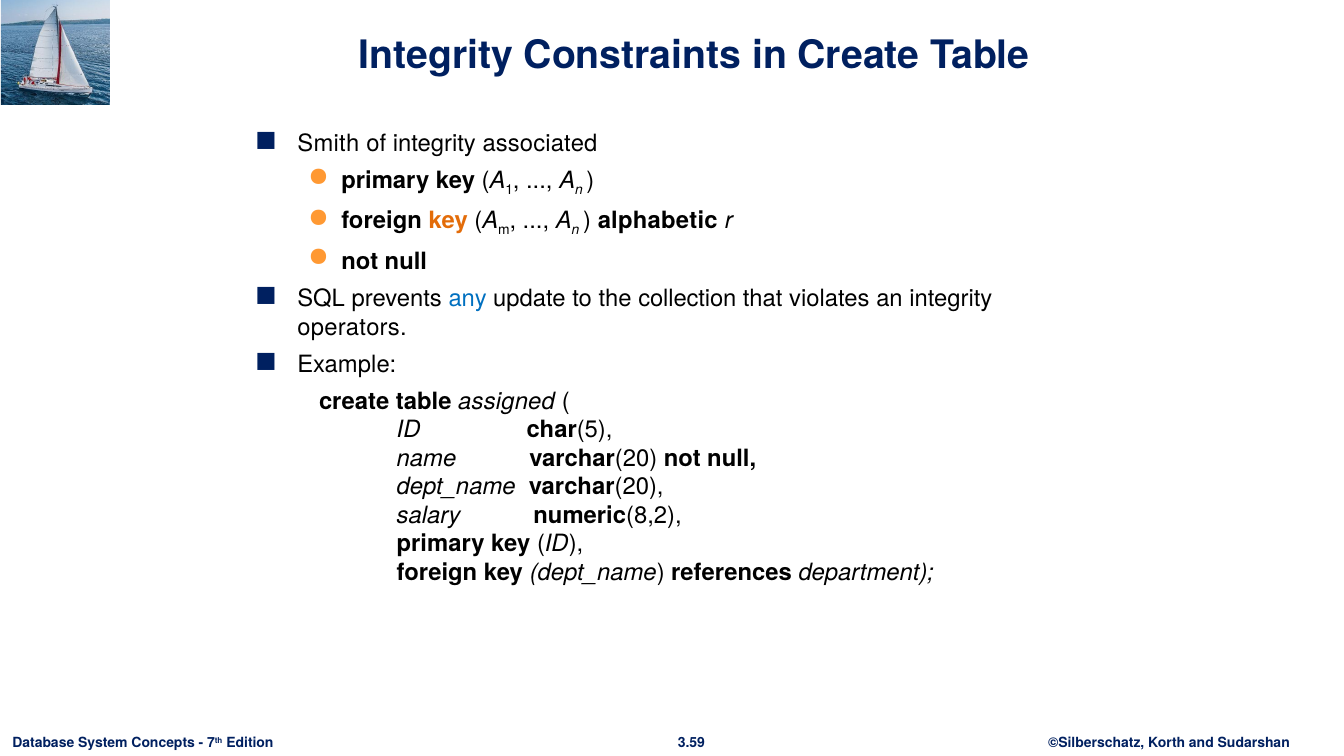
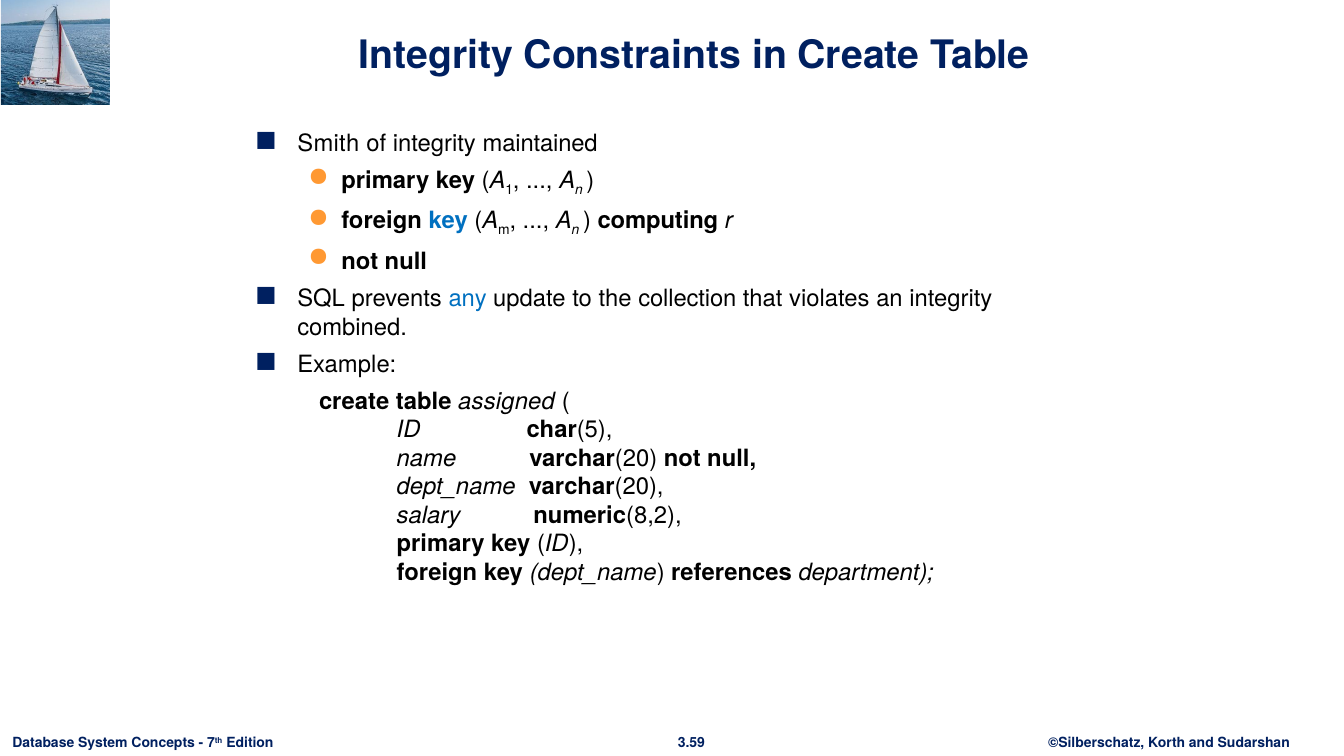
associated: associated -> maintained
key at (448, 221) colour: orange -> blue
alphabetic: alphabetic -> computing
operators: operators -> combined
